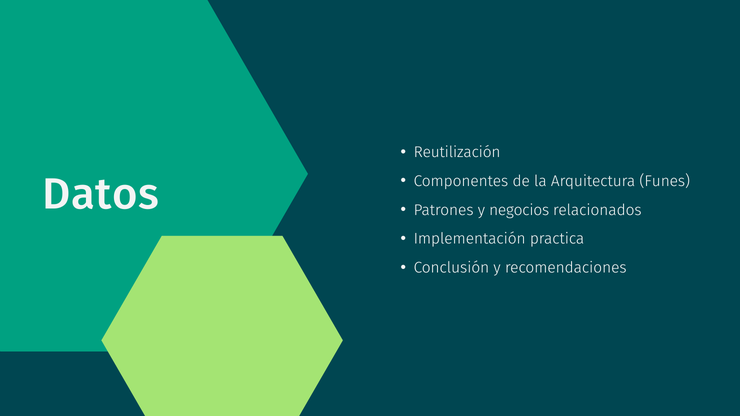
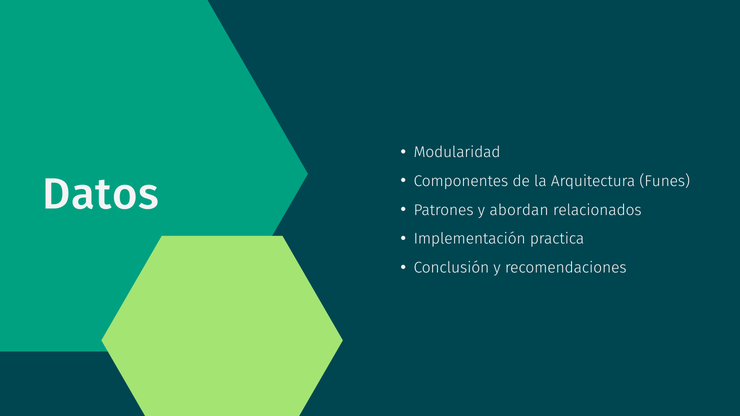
Reutilización: Reutilización -> Modularidad
negocios: negocios -> abordan
